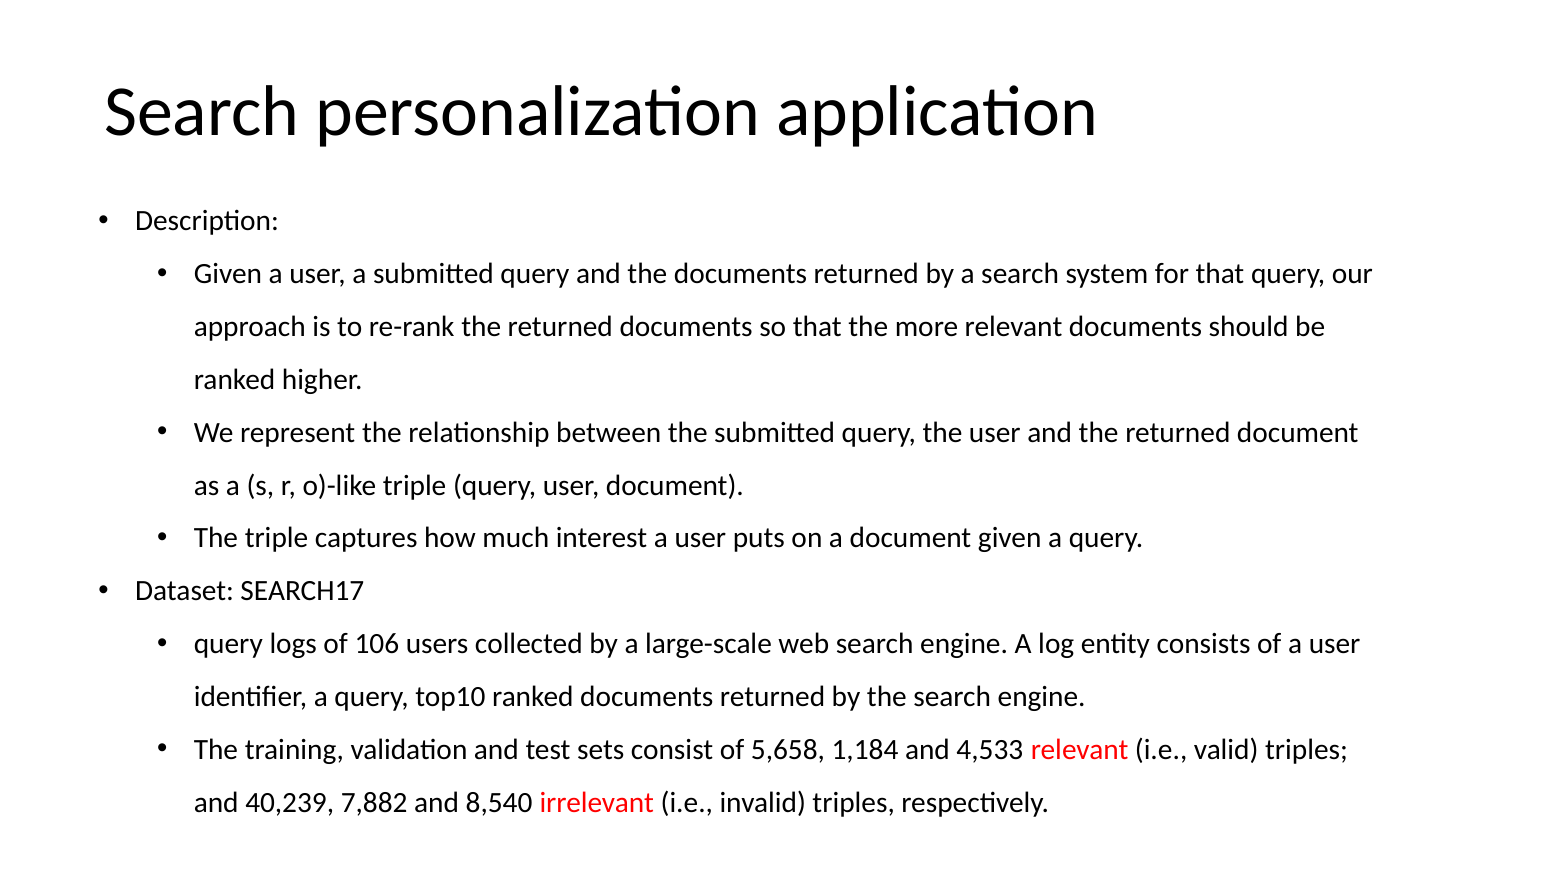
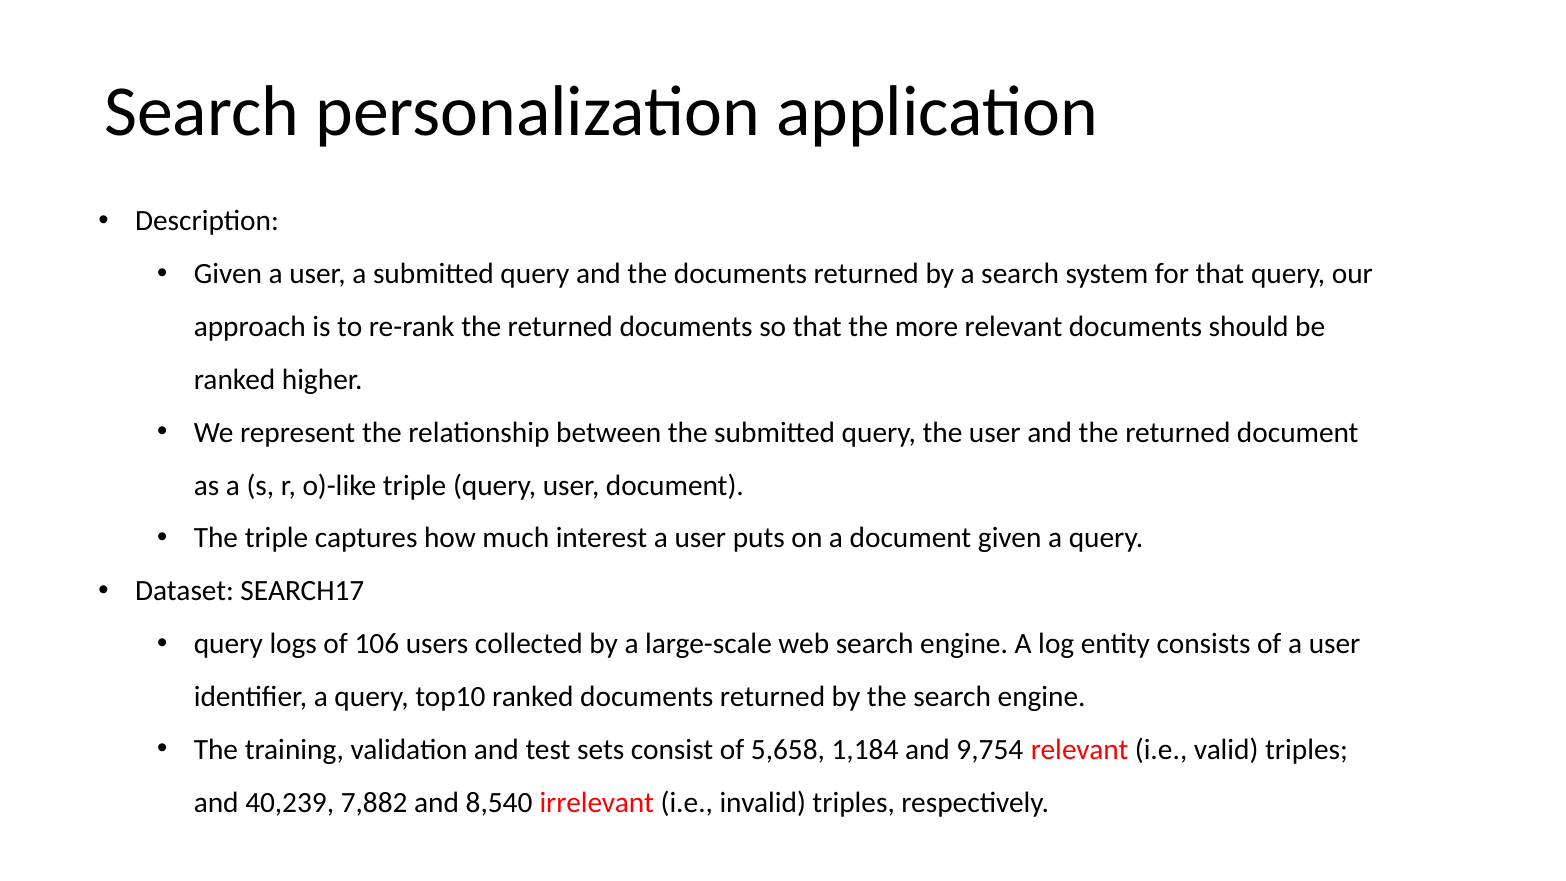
4,533: 4,533 -> 9,754
